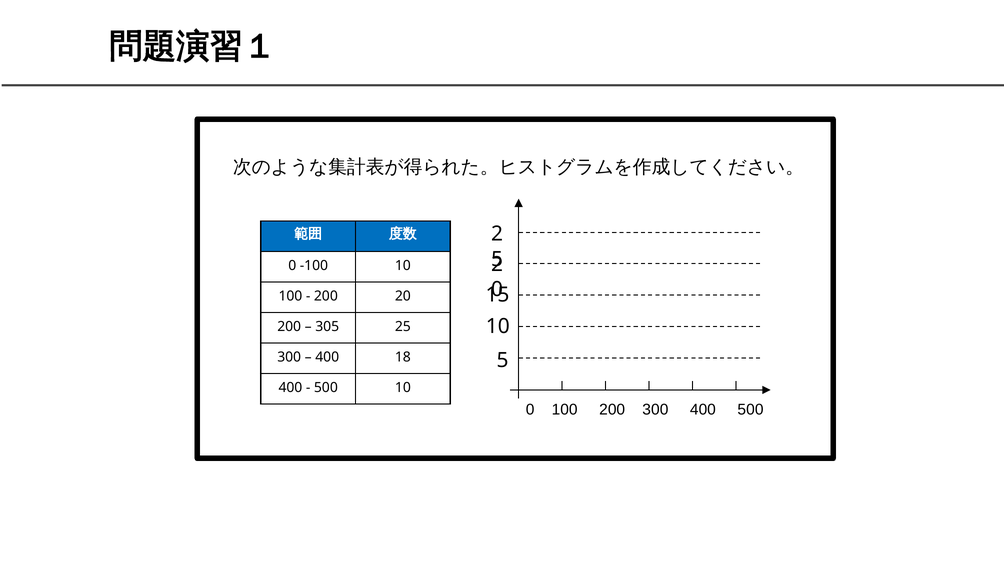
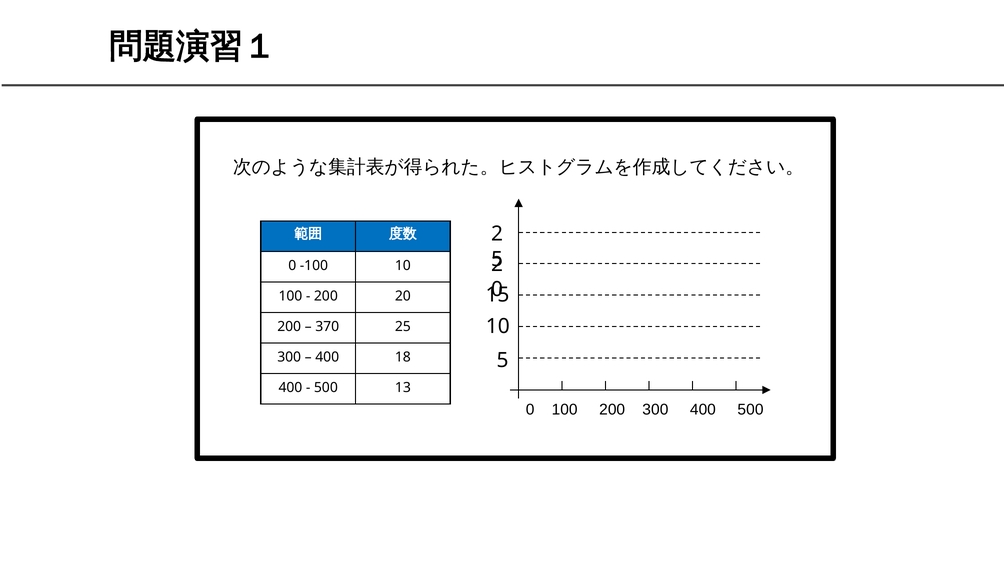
305: 305 -> 370
500 10: 10 -> 13
